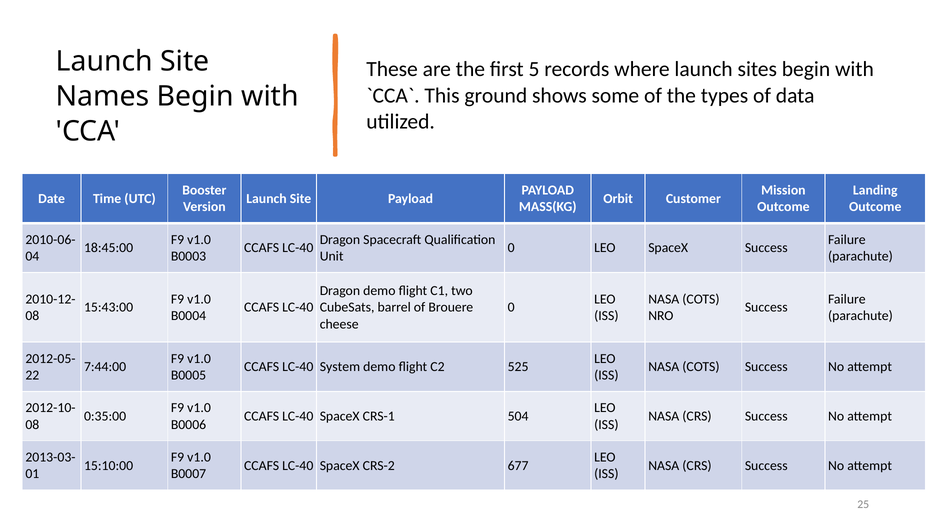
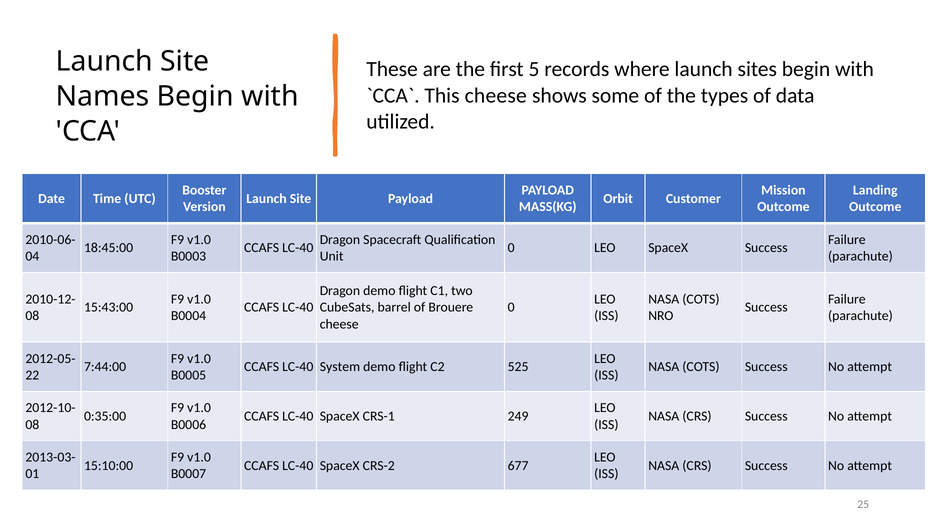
This ground: ground -> cheese
504: 504 -> 249
